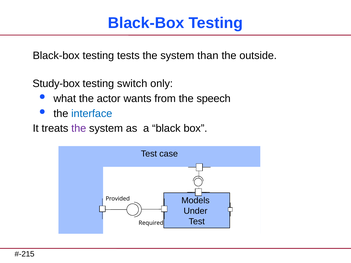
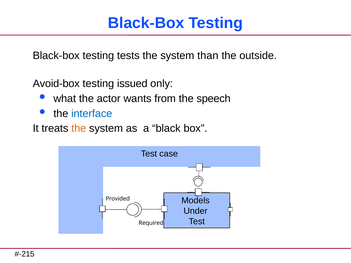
Study-box: Study-box -> Avoid-box
switch: switch -> issued
the at (79, 129) colour: purple -> orange
